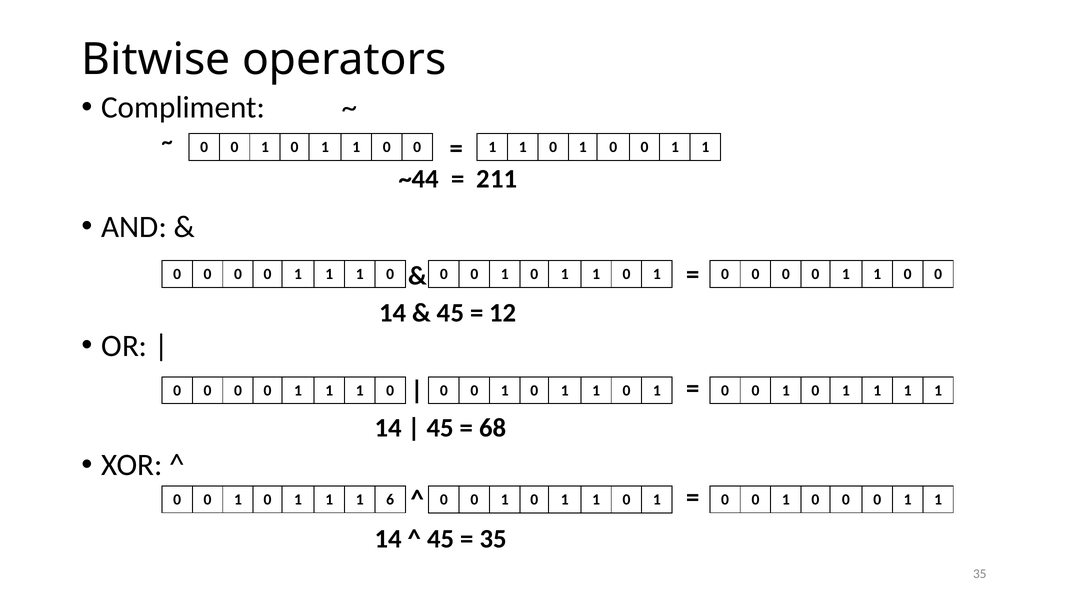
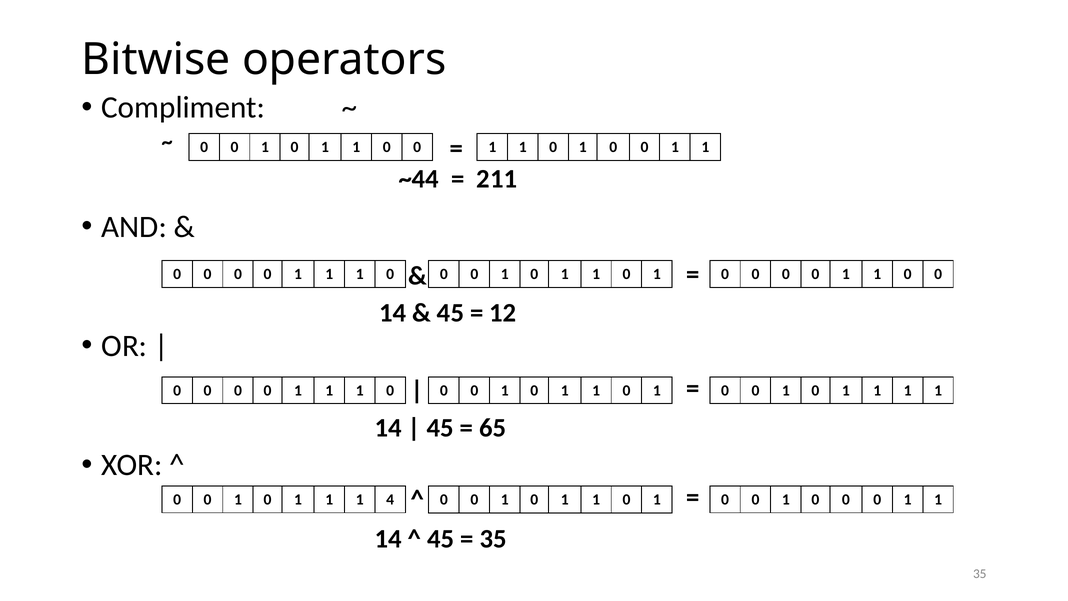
68: 68 -> 65
6: 6 -> 4
